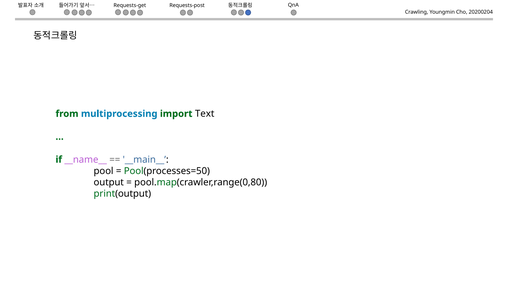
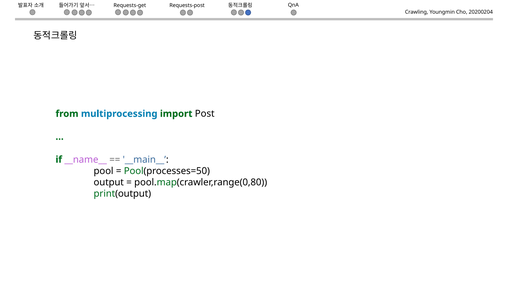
Text: Text -> Post
